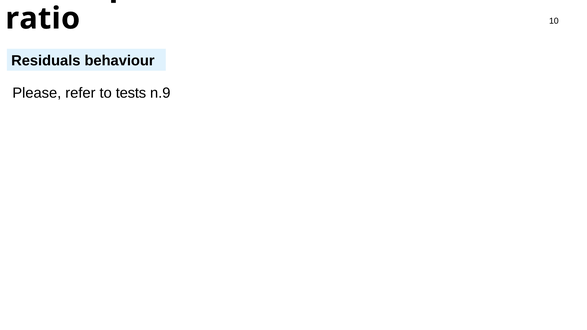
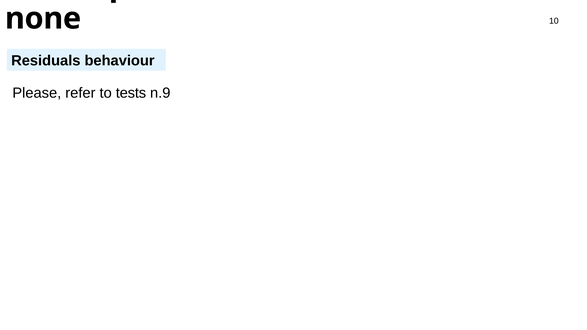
ratio: ratio -> none
